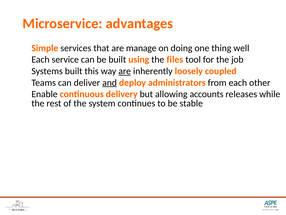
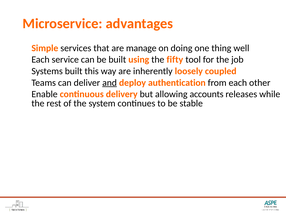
files: files -> fifty
are at (125, 71) underline: present -> none
administrators: administrators -> authentication
